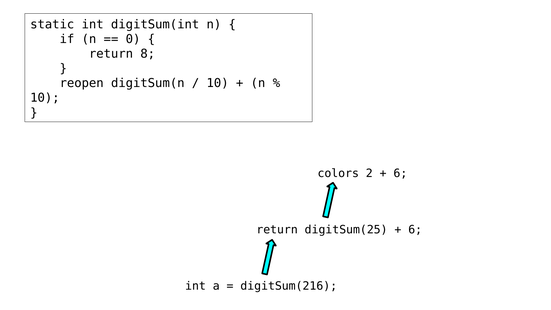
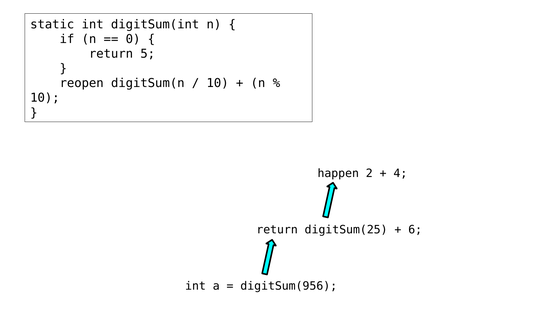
8: 8 -> 5
colors: colors -> happen
6 at (400, 173): 6 -> 4
digitSum(216: digitSum(216 -> digitSum(956
